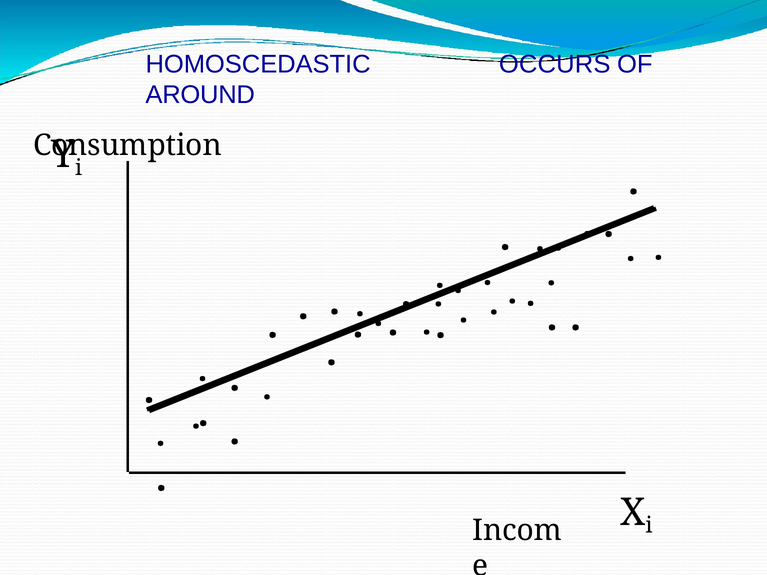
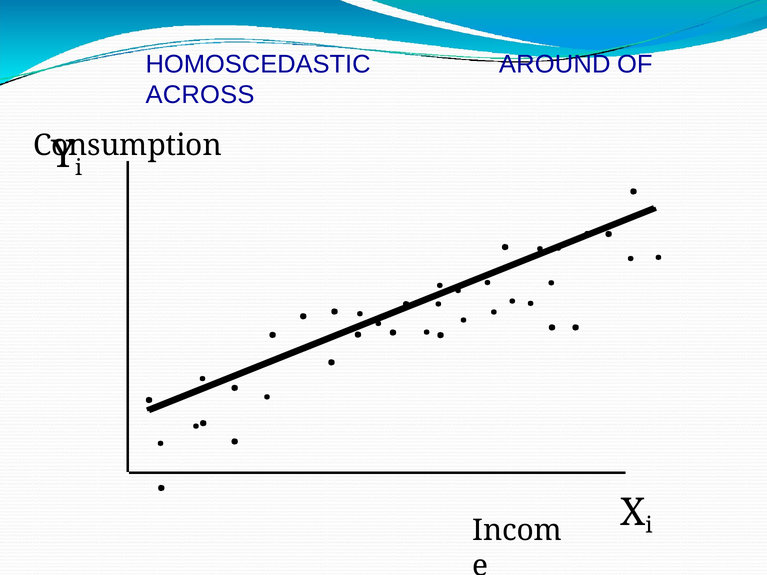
OCCURS: OCCURS -> AROUND
AROUND: AROUND -> ACROSS
